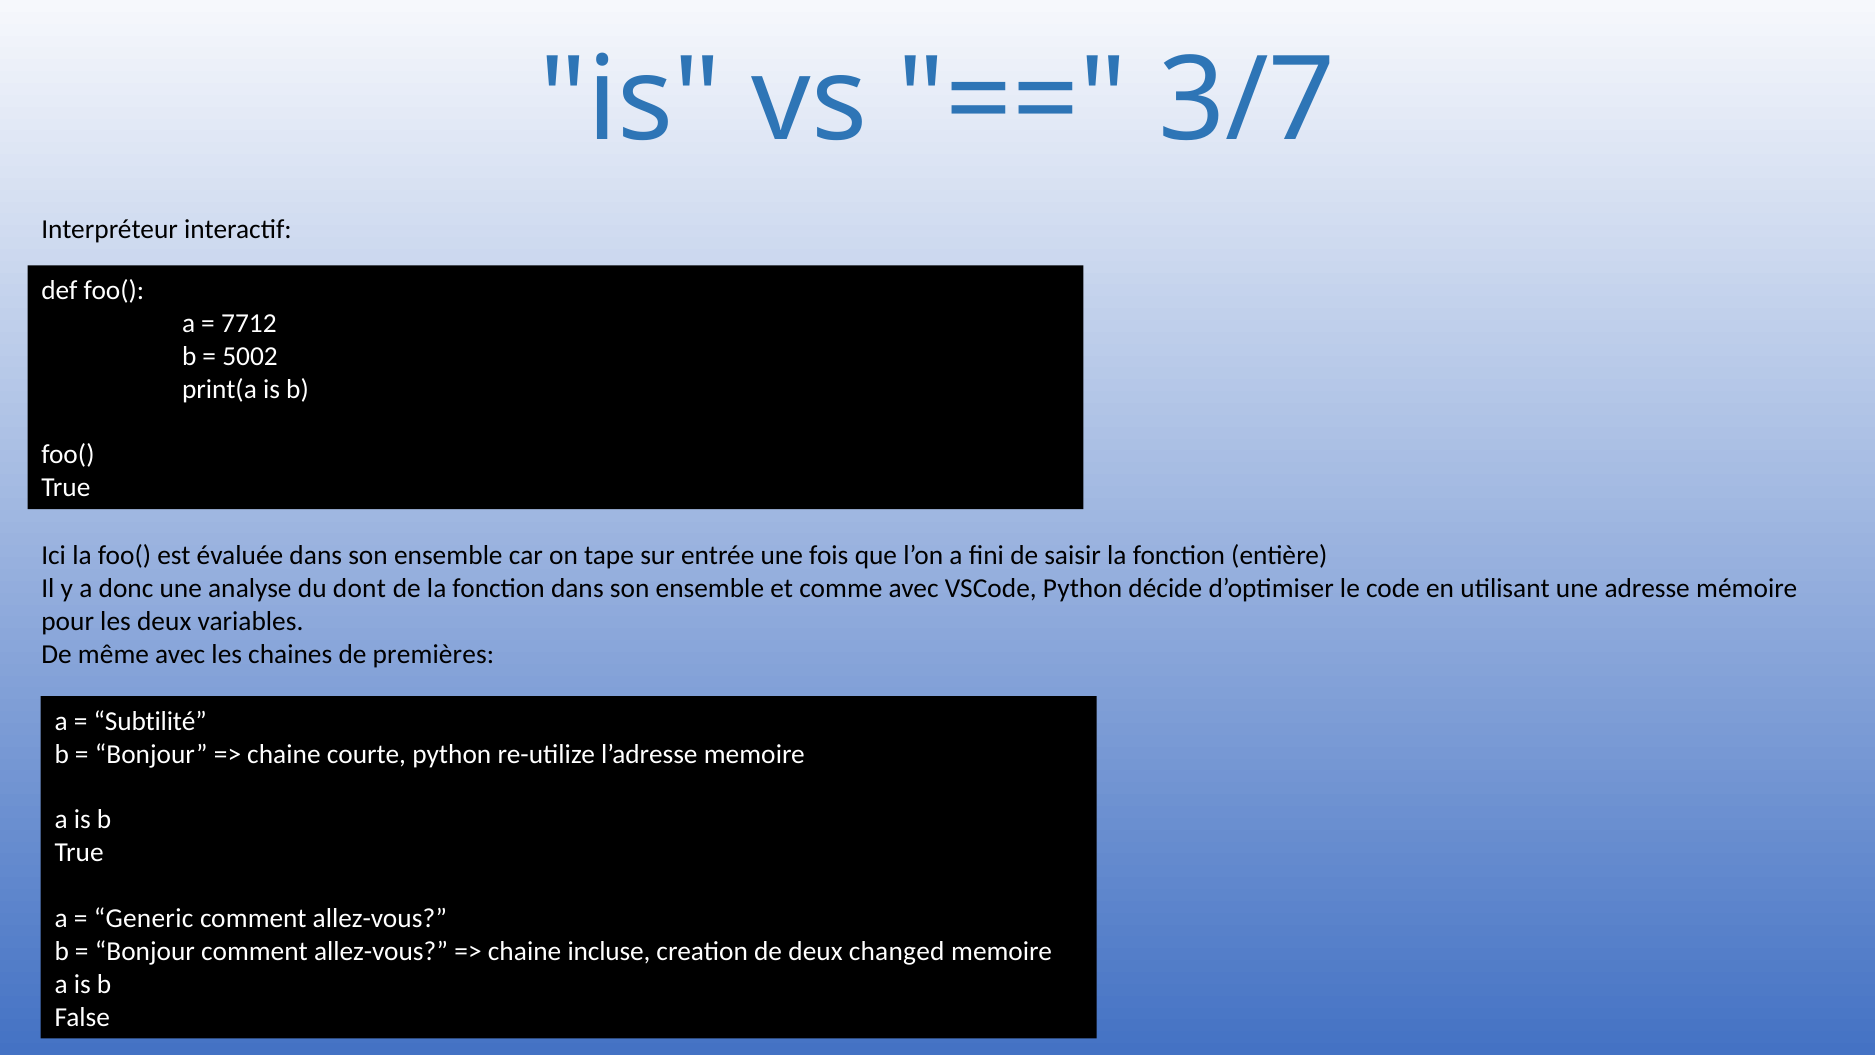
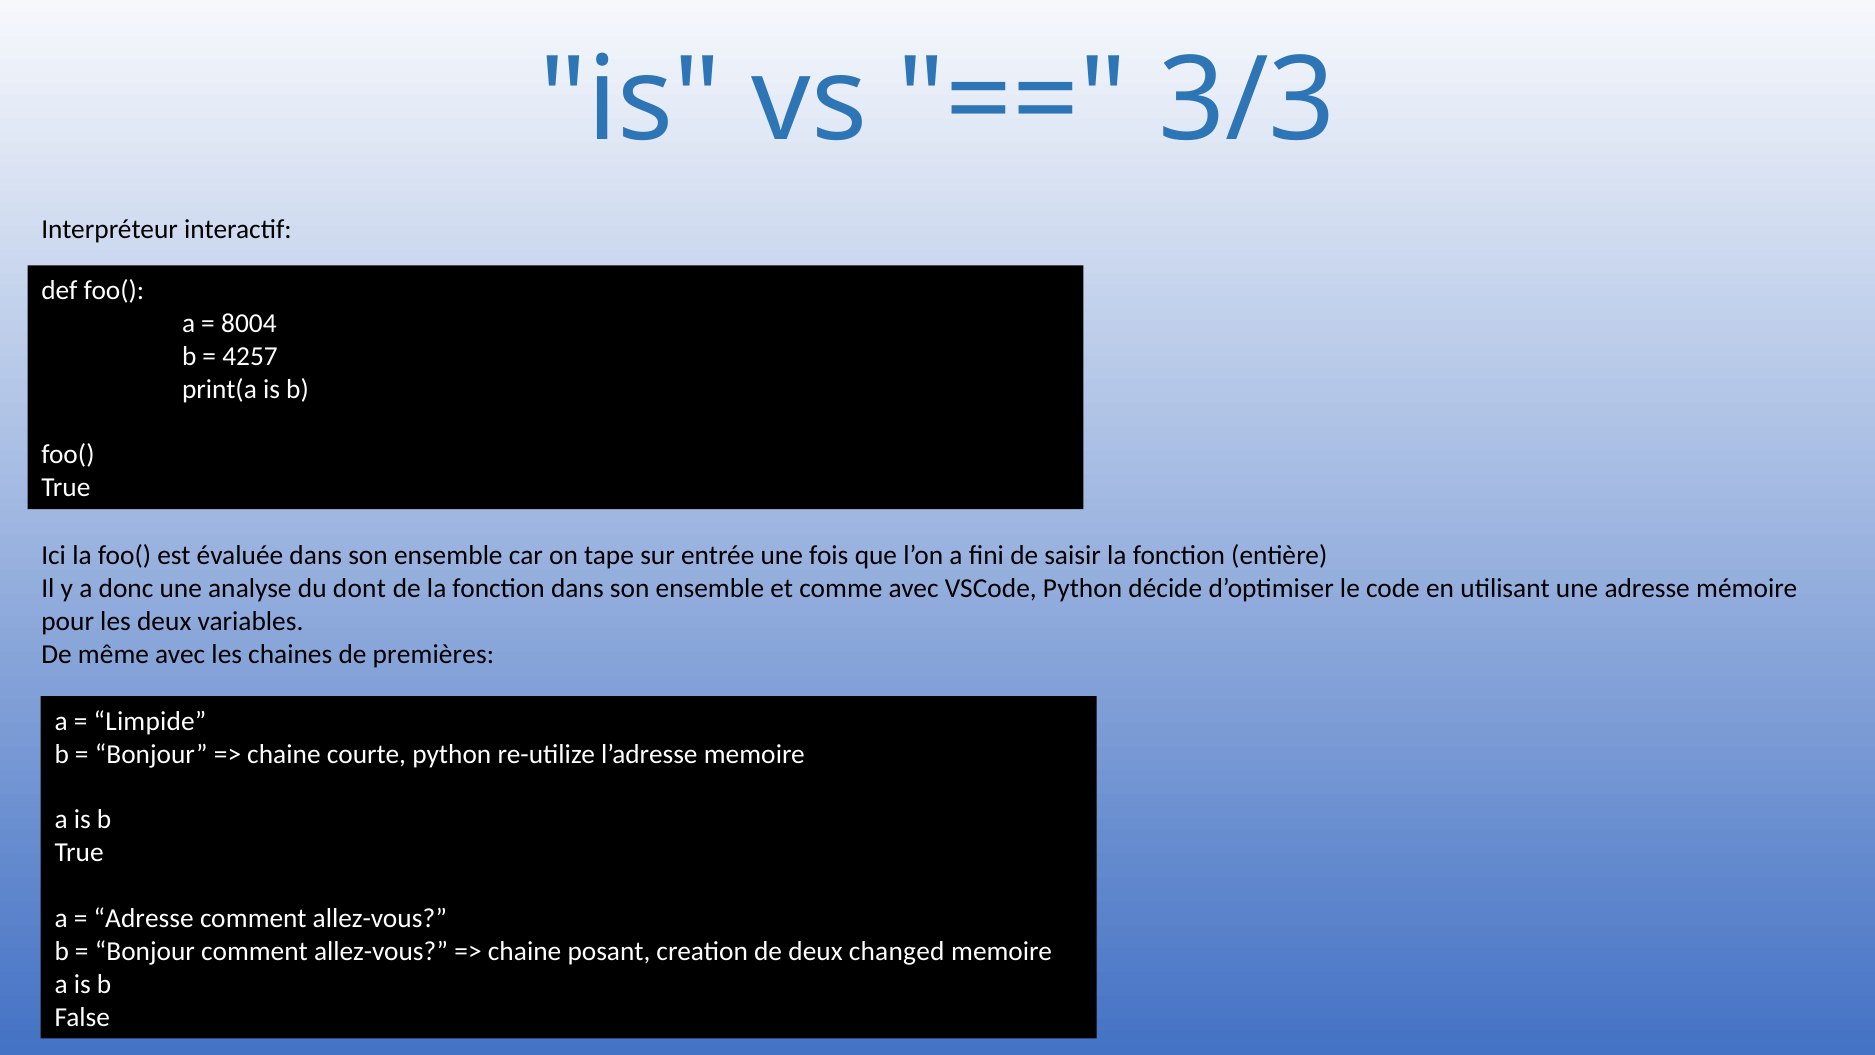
3/7: 3/7 -> 3/3
7712: 7712 -> 8004
5002: 5002 -> 4257
Subtilité: Subtilité -> Limpide
Generic at (144, 918): Generic -> Adresse
incluse: incluse -> posant
